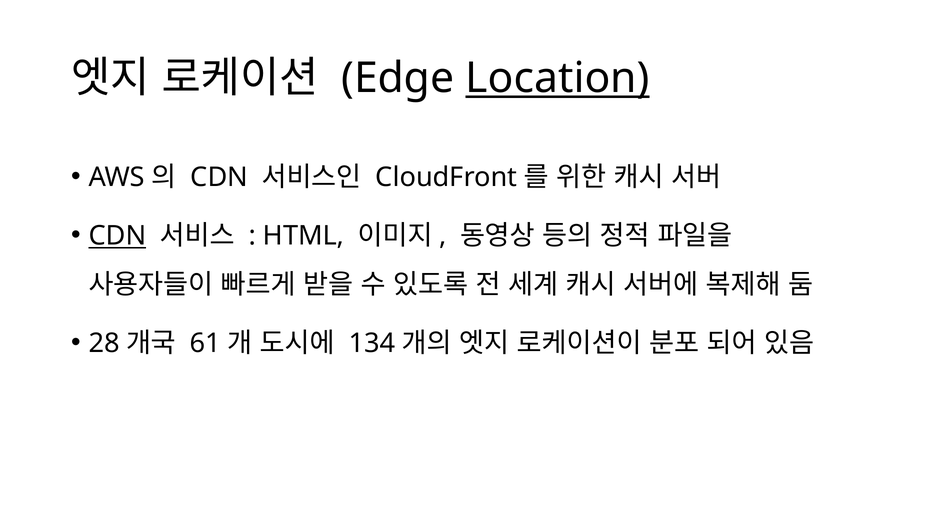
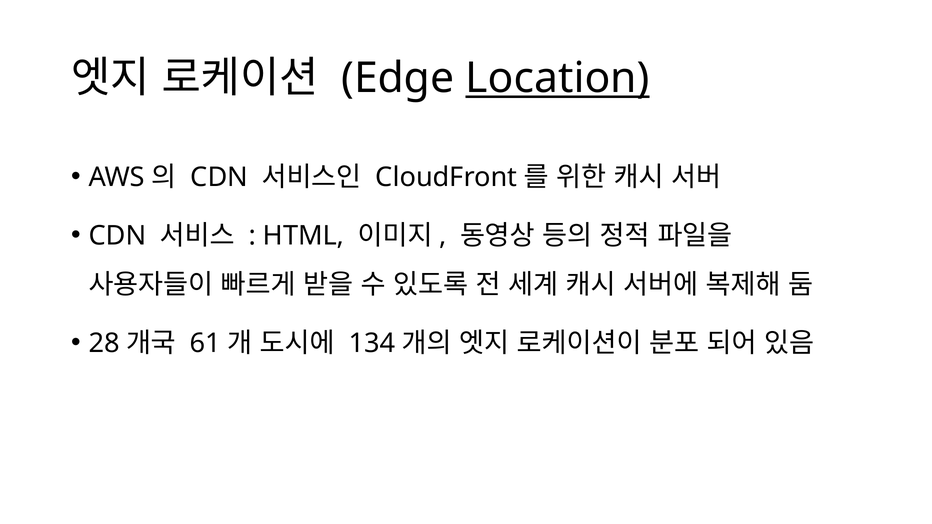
CDN at (117, 236) underline: present -> none
